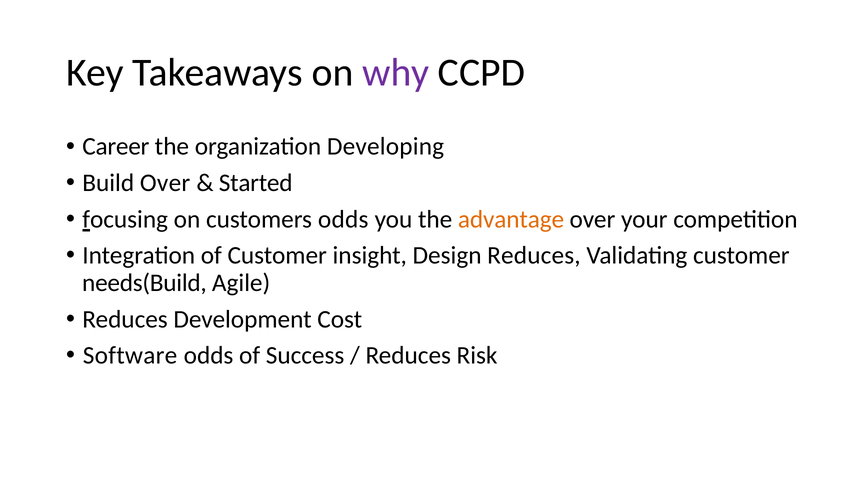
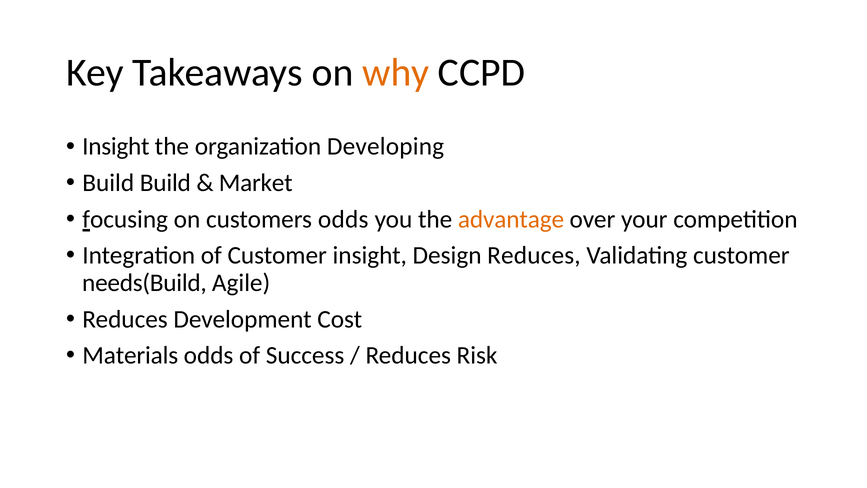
why colour: purple -> orange
Career at (116, 147): Career -> Insight
Build Over: Over -> Build
Started: Started -> Market
Software: Software -> Materials
